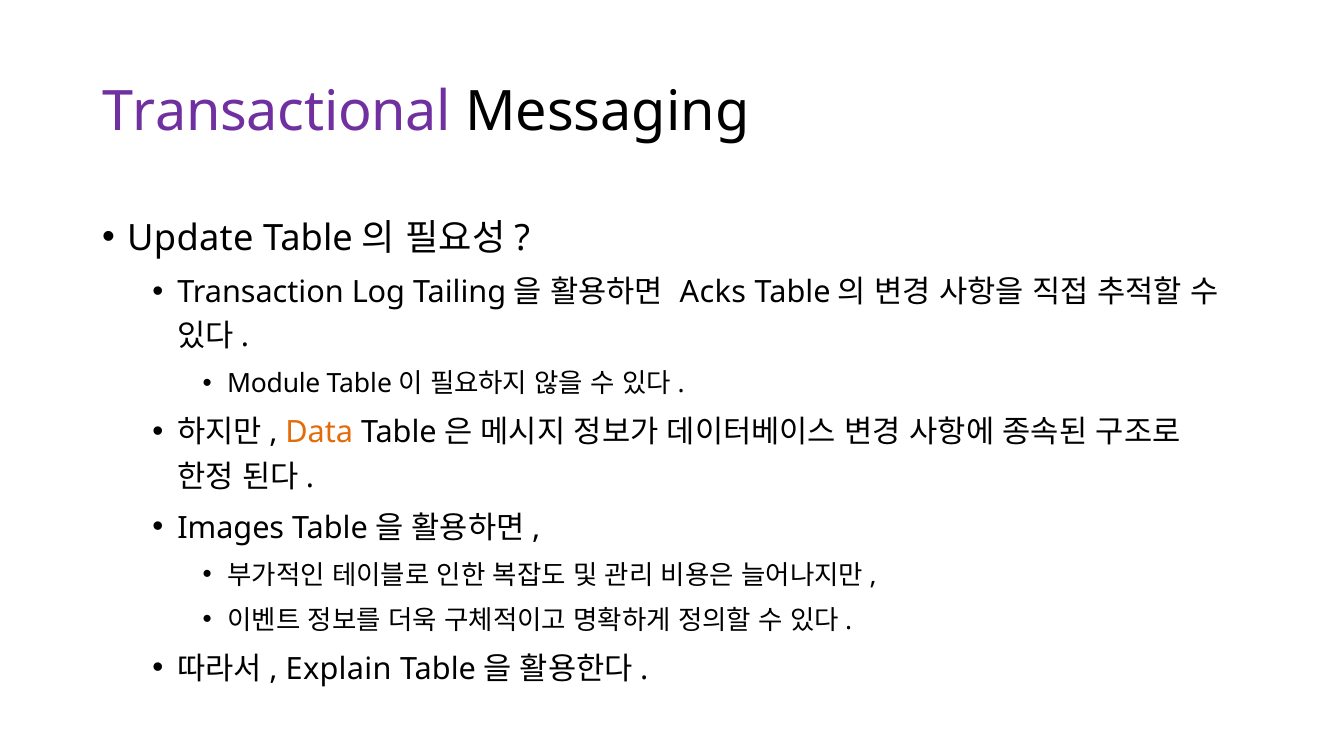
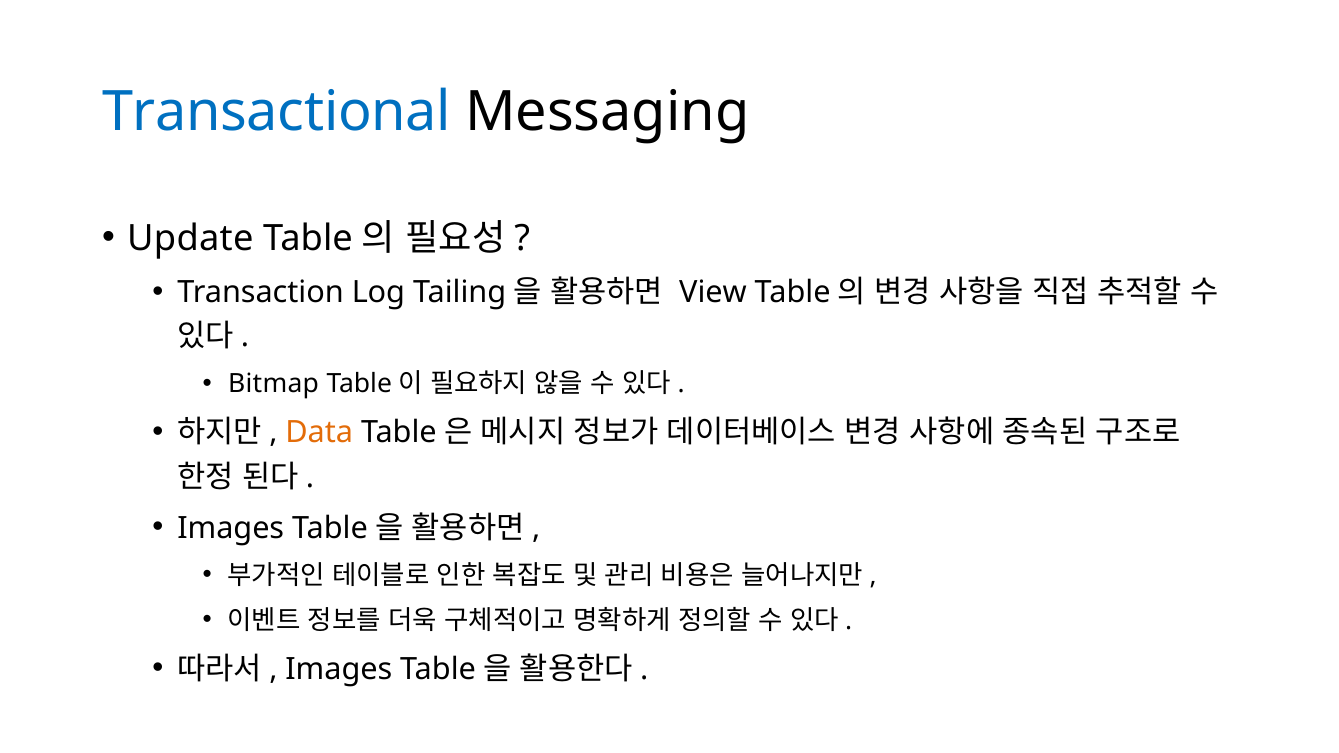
Transactional colour: purple -> blue
Acks: Acks -> View
Module: Module -> Bitmap
Explain at (339, 669): Explain -> Images
